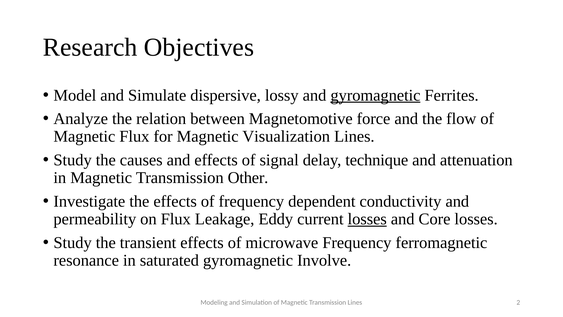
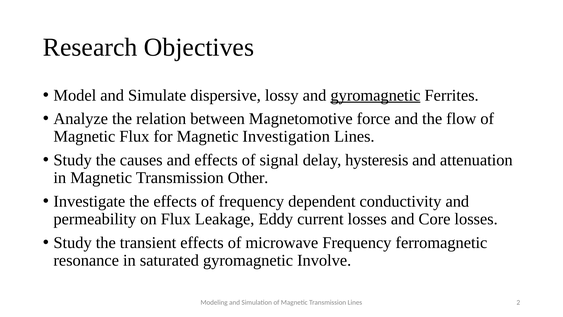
Visualization: Visualization -> Investigation
technique: technique -> hysteresis
losses at (367, 219) underline: present -> none
